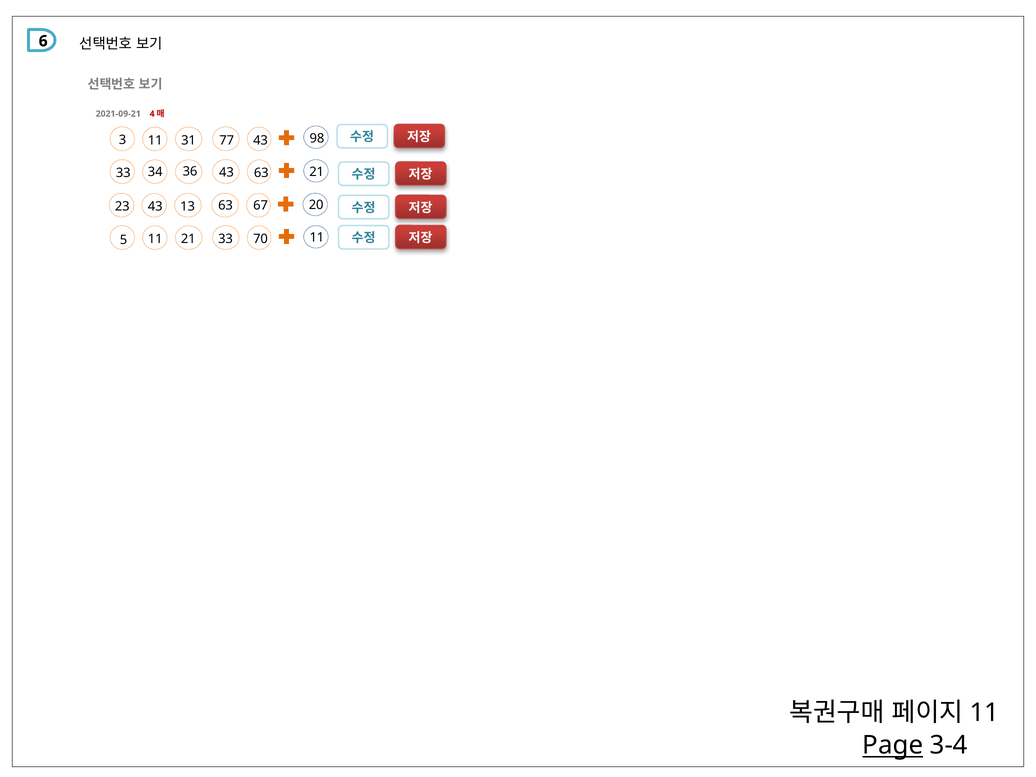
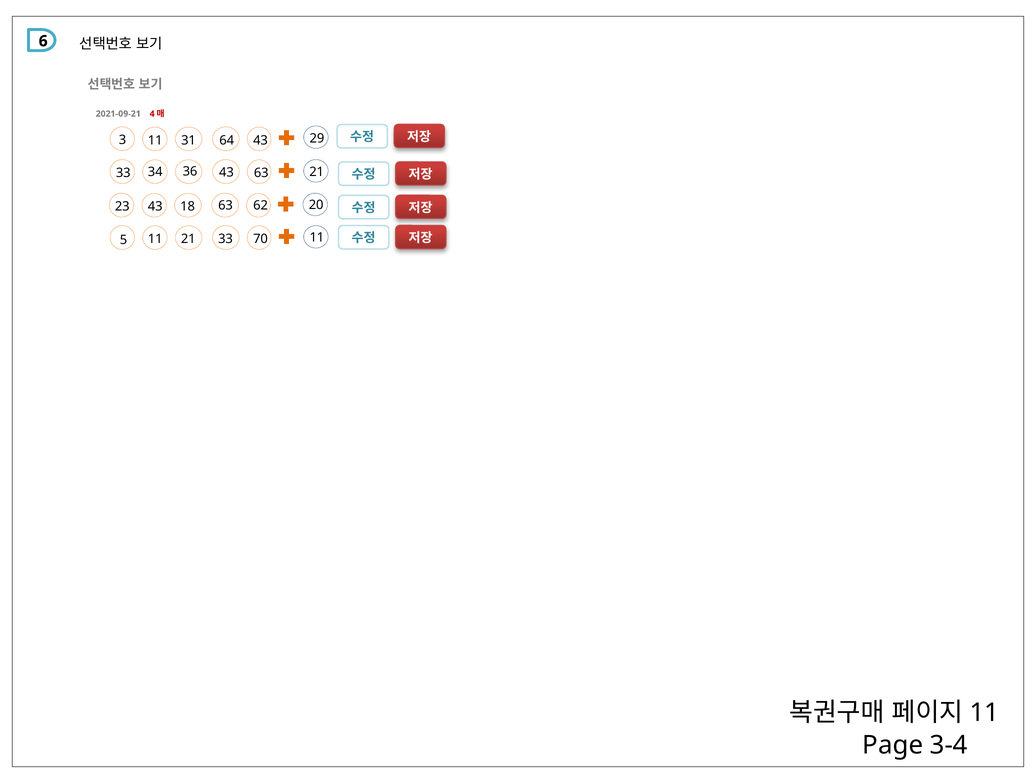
77: 77 -> 64
98: 98 -> 29
13: 13 -> 18
67: 67 -> 62
Page underline: present -> none
